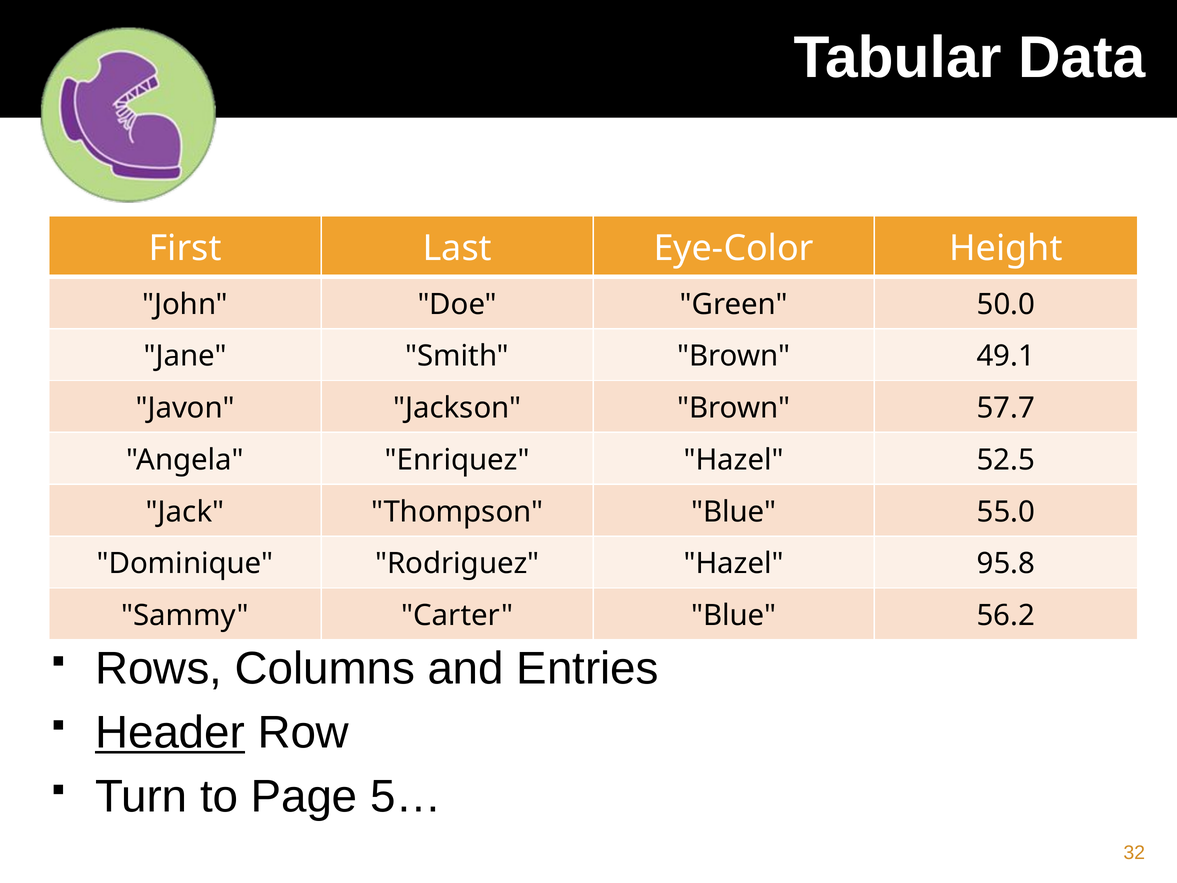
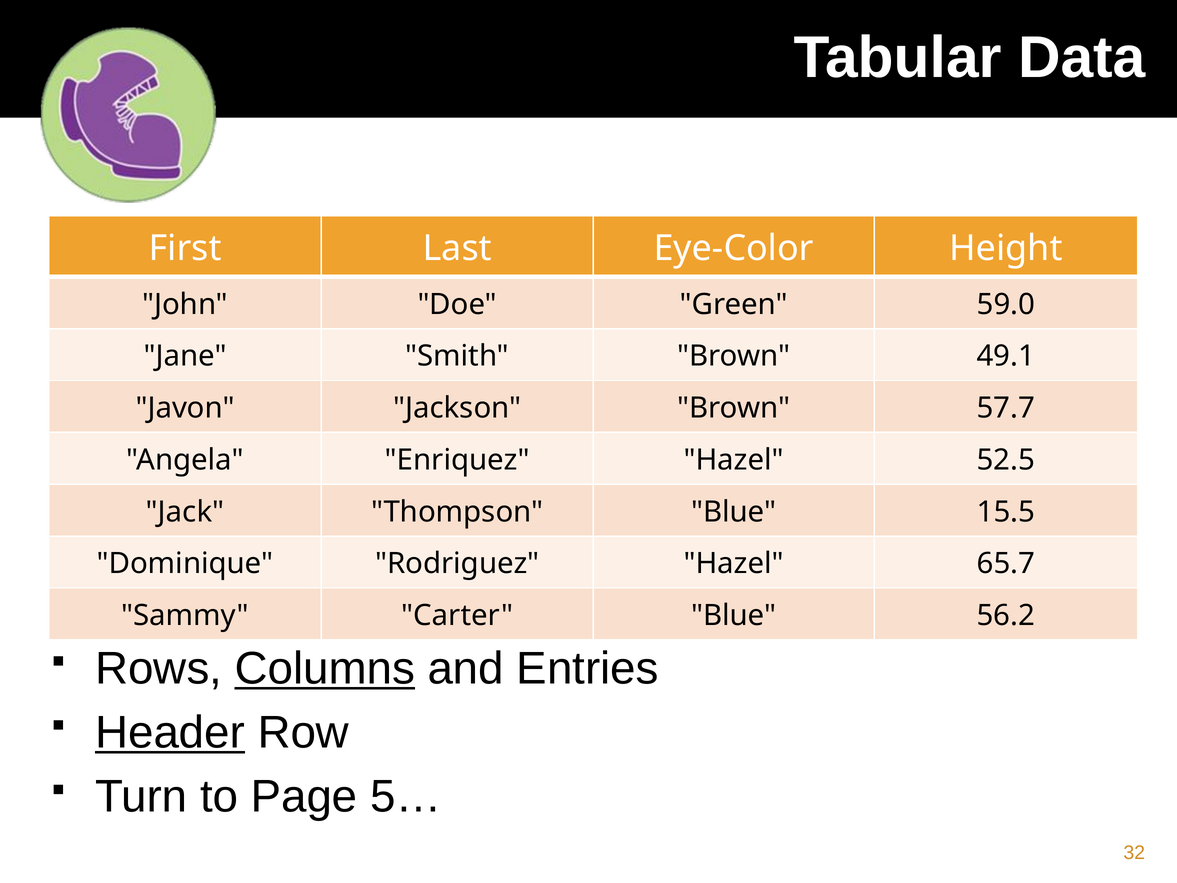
50.0: 50.0 -> 59.0
55.0: 55.0 -> 15.5
95.8: 95.8 -> 65.7
Columns underline: none -> present
